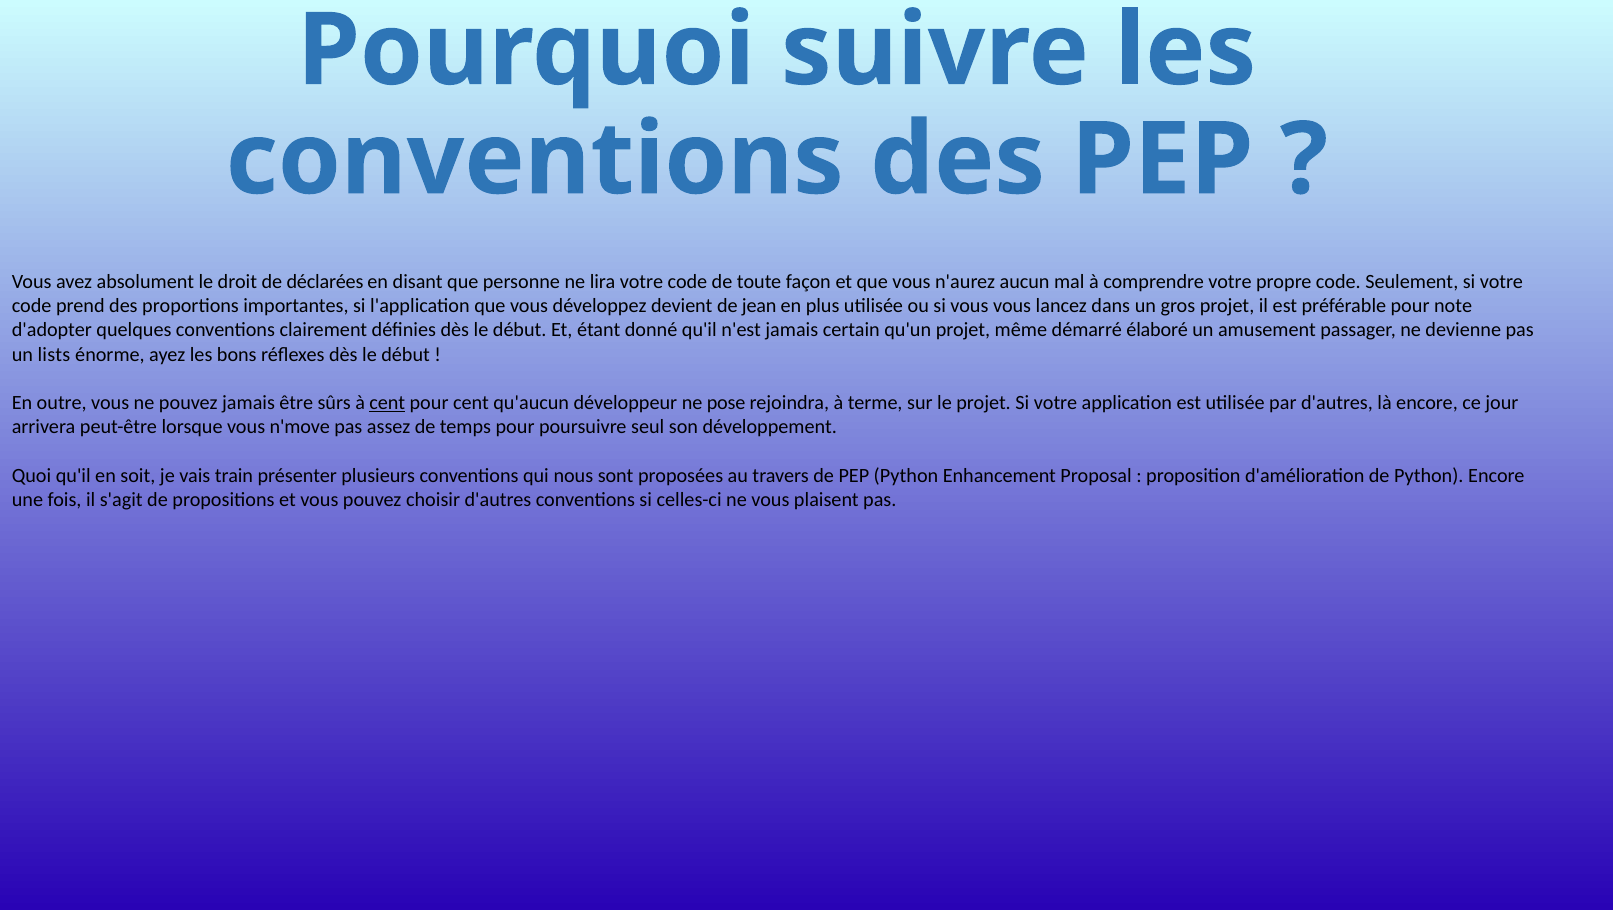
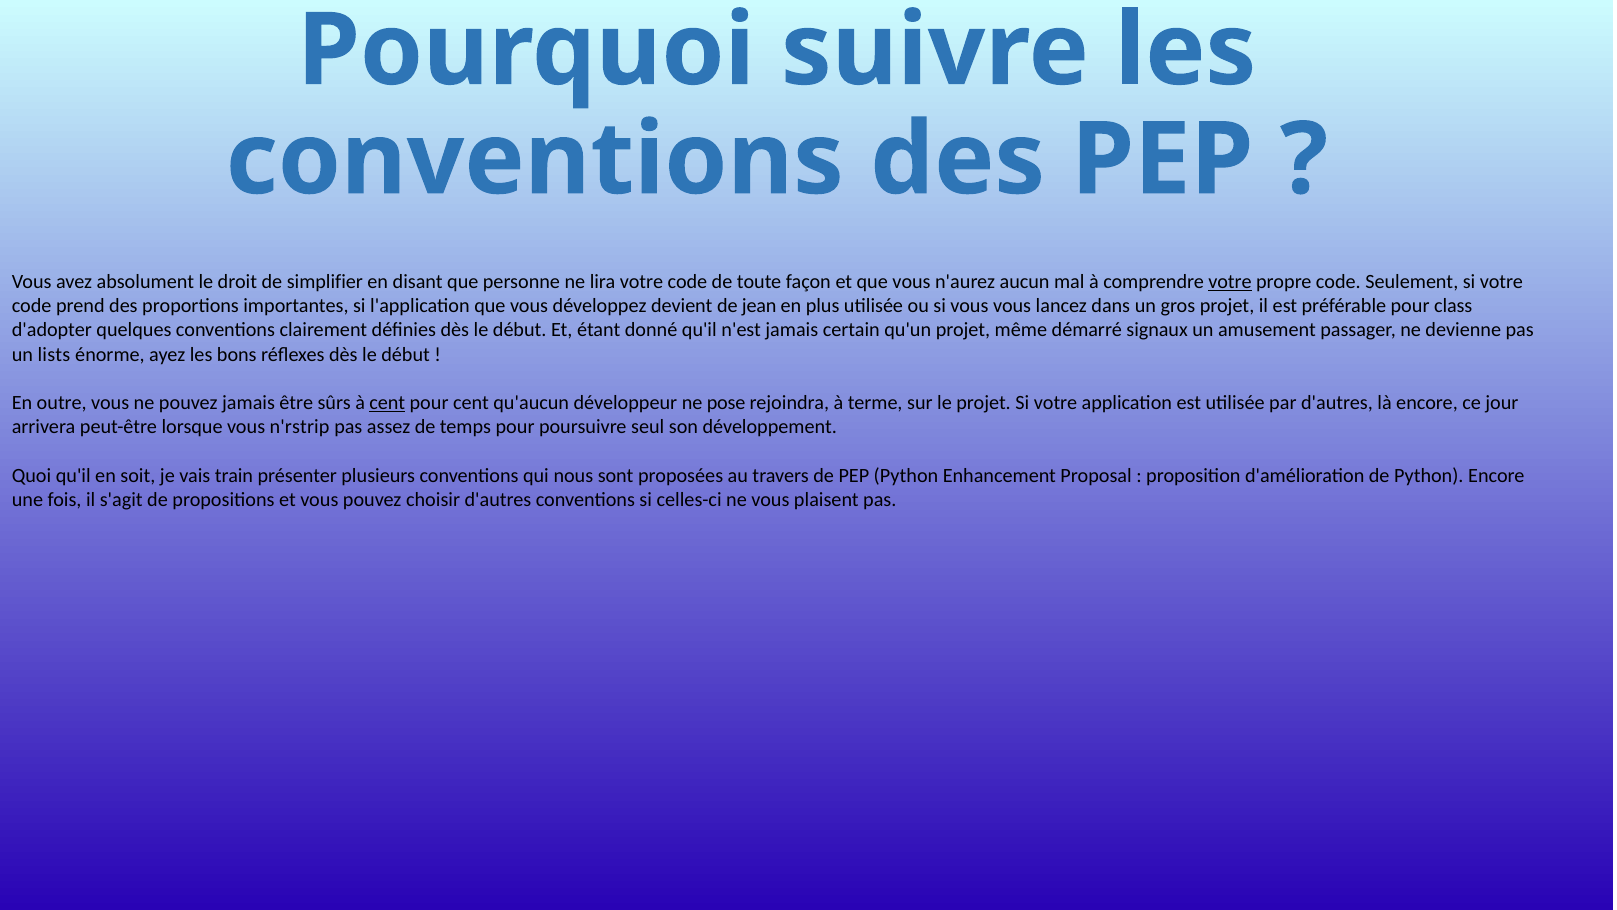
déclarées: déclarées -> simplifier
votre at (1230, 281) underline: none -> present
note: note -> class
élaboré: élaboré -> signaux
n'move: n'move -> n'rstrip
